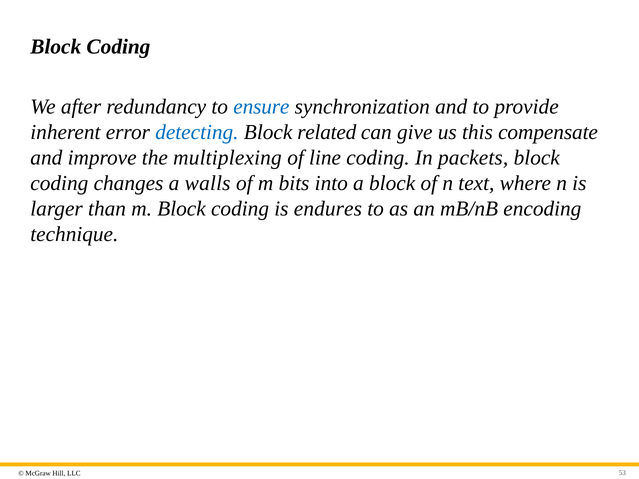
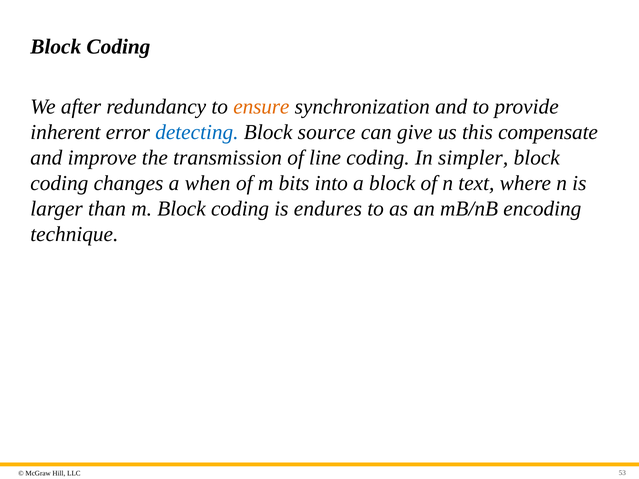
ensure colour: blue -> orange
related: related -> source
multiplexing: multiplexing -> transmission
packets: packets -> simpler
walls: walls -> when
